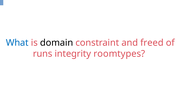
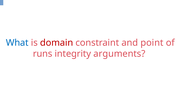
domain colour: black -> red
freed: freed -> point
roomtypes: roomtypes -> arguments
